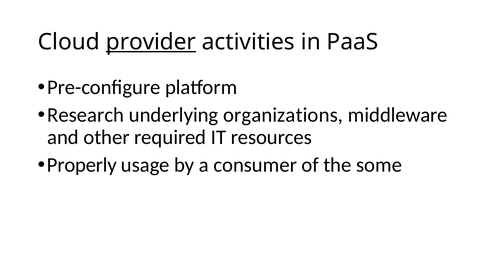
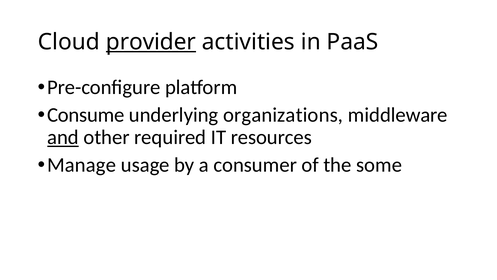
Research: Research -> Consume
and underline: none -> present
Properly: Properly -> Manage
